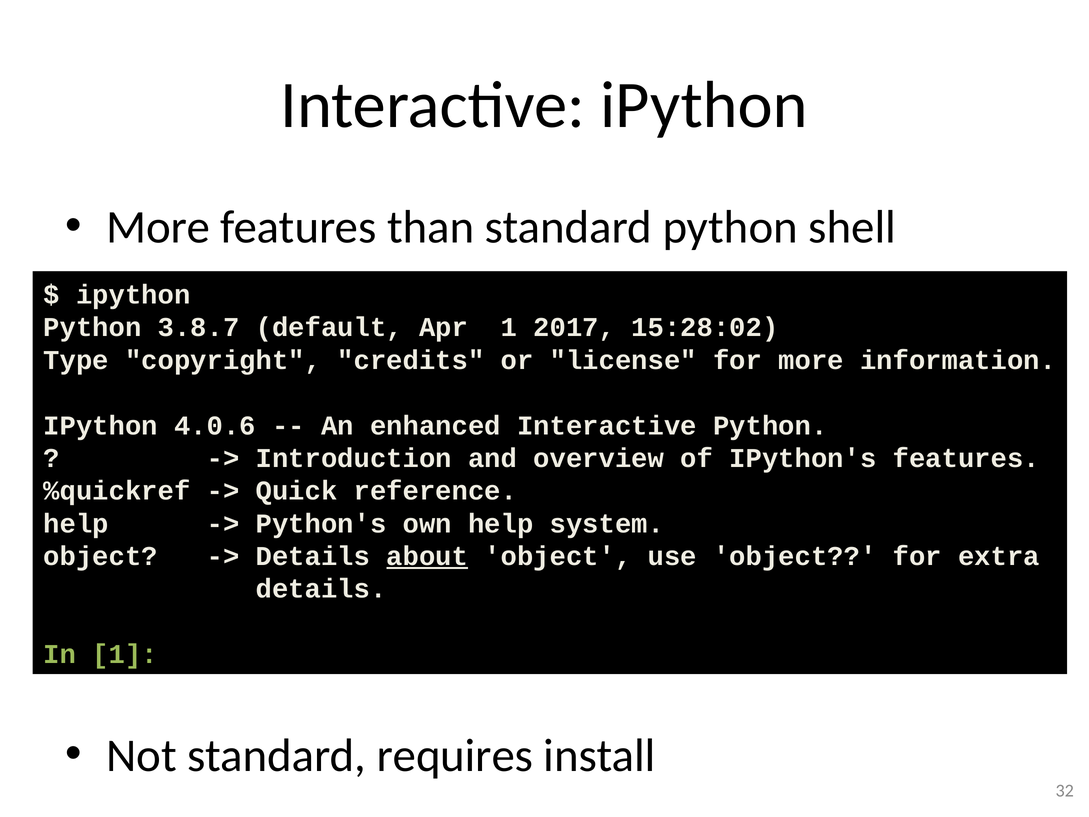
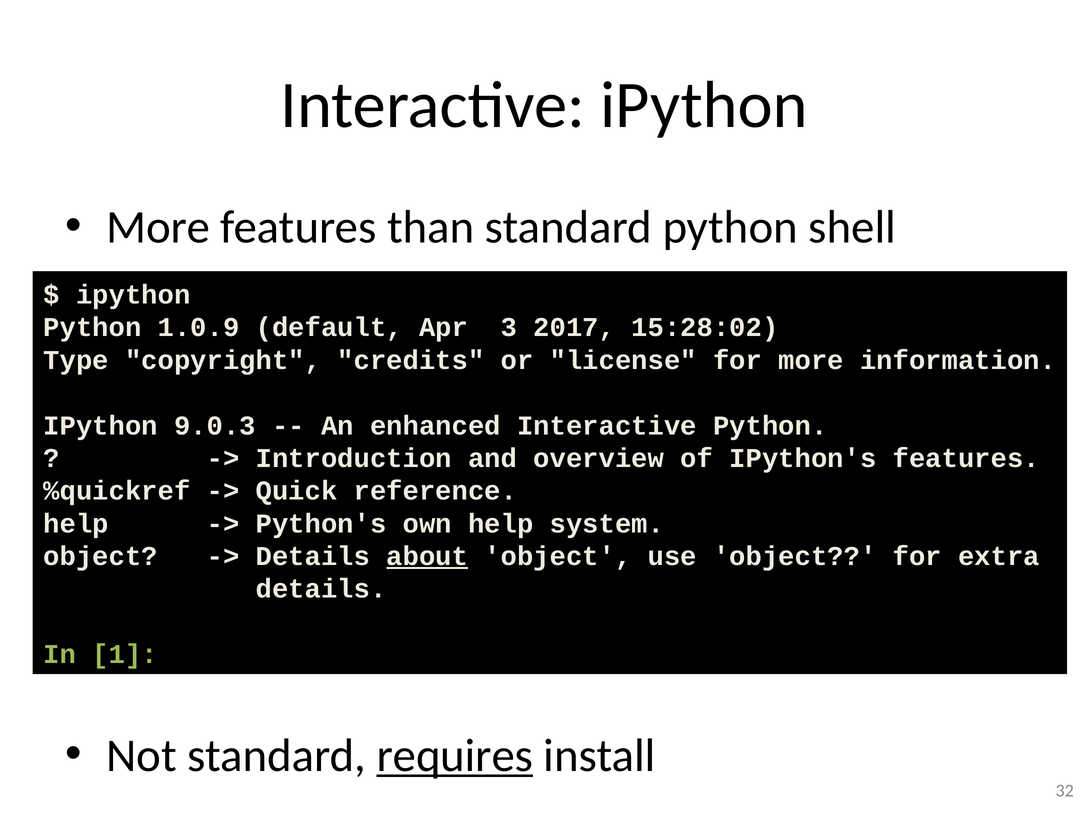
3.8.7: 3.8.7 -> 1.0.9
Apr 1: 1 -> 3
4.0.6: 4.0.6 -> 9.0.3
requires underline: none -> present
